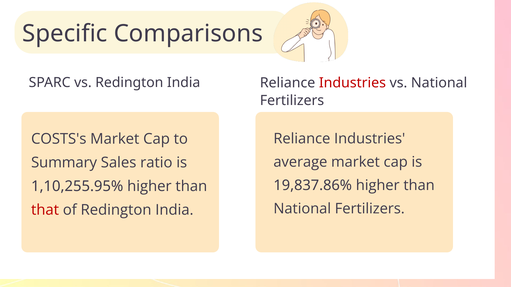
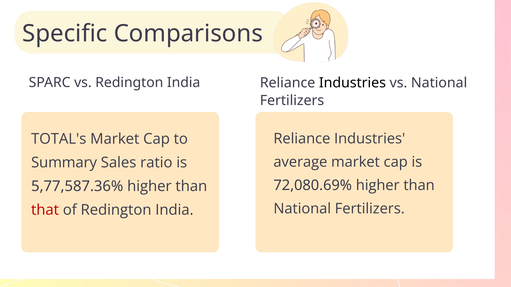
Industries at (352, 83) colour: red -> black
COSTS's: COSTS's -> TOTAL's
19,837.86%: 19,837.86% -> 72,080.69%
1,10,255.95%: 1,10,255.95% -> 5,77,587.36%
